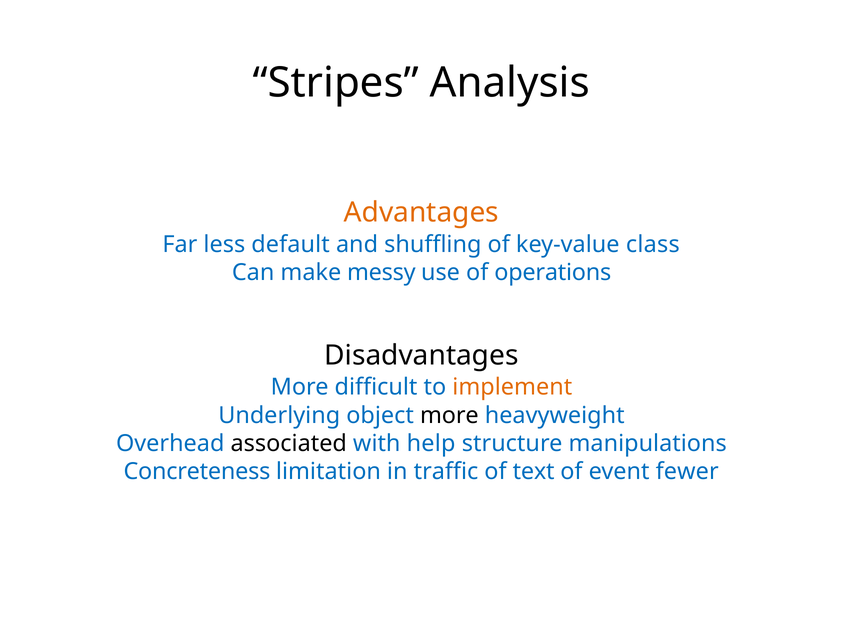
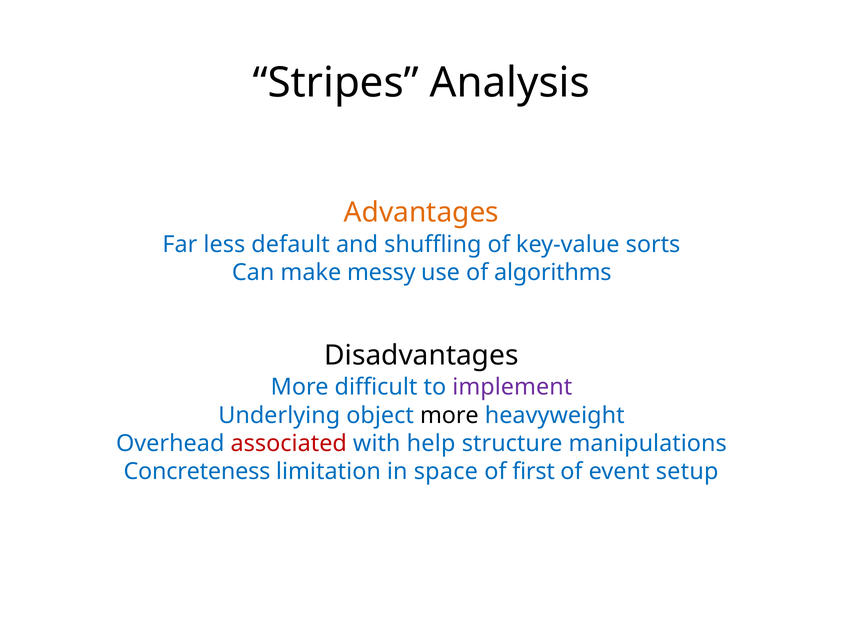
class: class -> sorts
operations: operations -> algorithms
implement colour: orange -> purple
associated colour: black -> red
traffic: traffic -> space
text: text -> first
fewer: fewer -> setup
